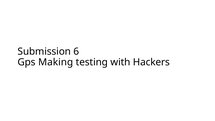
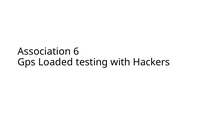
Submission: Submission -> Association
Making: Making -> Loaded
